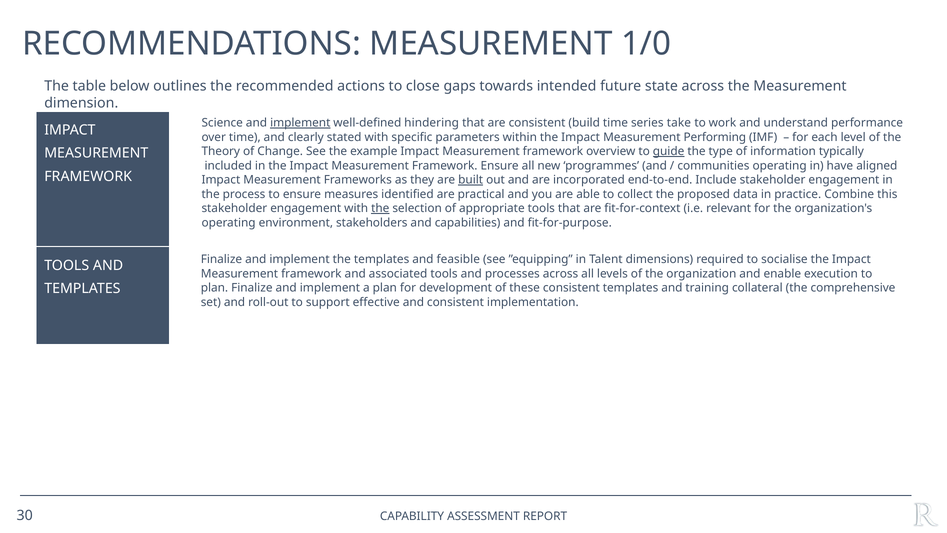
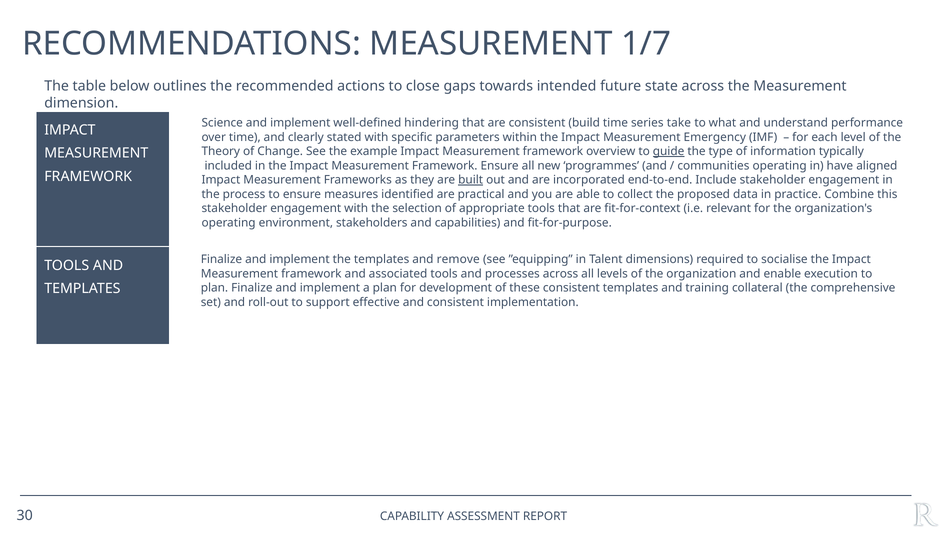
1/0: 1/0 -> 1/7
implement at (300, 123) underline: present -> none
work: work -> what
Performing: Performing -> Emergency
the at (380, 208) underline: present -> none
feasible: feasible -> remove
